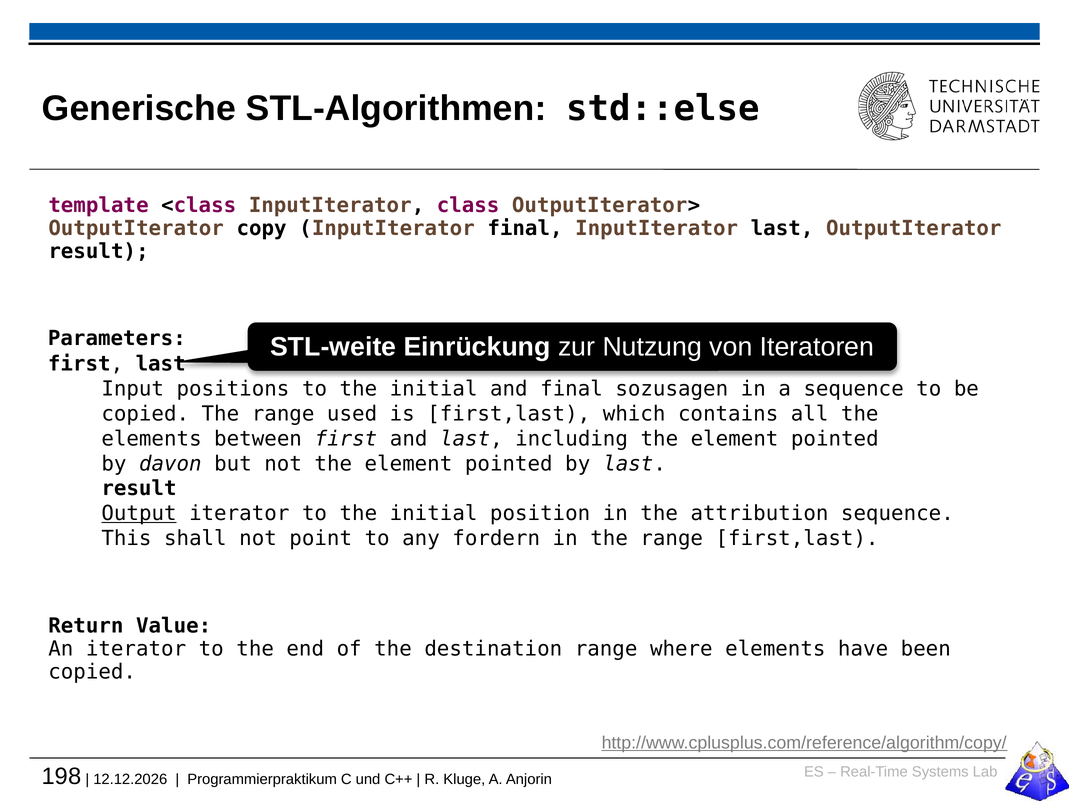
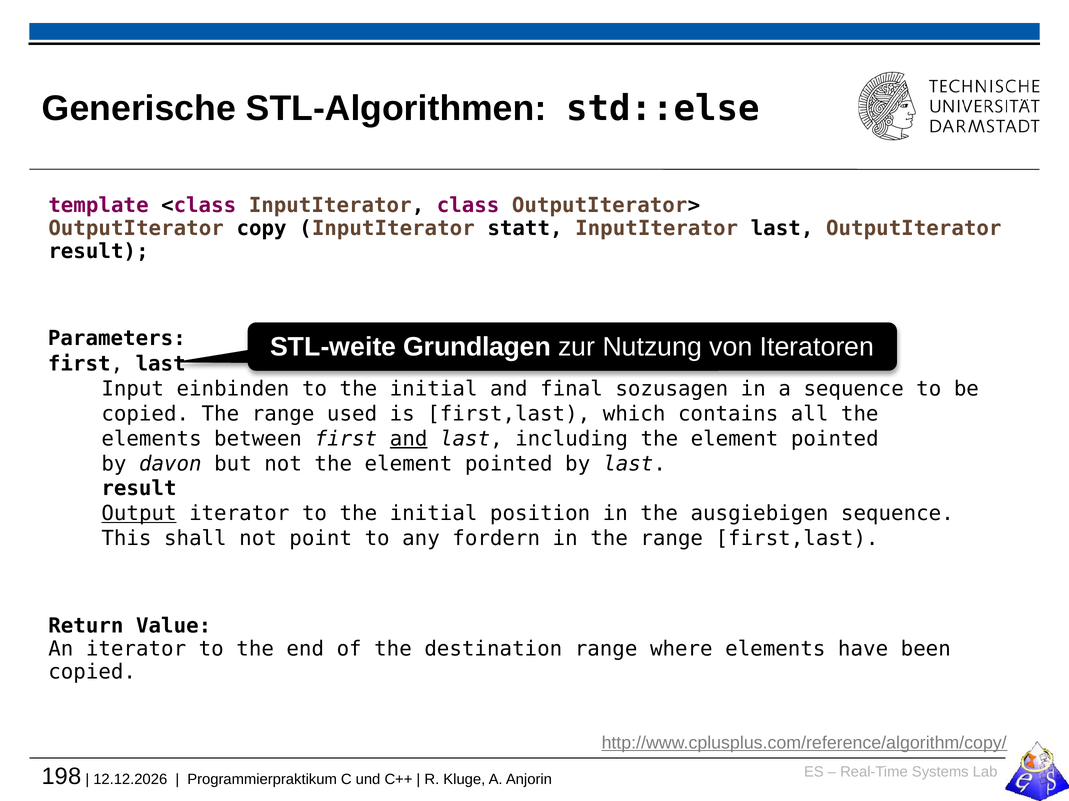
InputIterator final: final -> statt
Einrückung: Einrückung -> Grundlagen
positions: positions -> einbinden
and at (409, 439) underline: none -> present
attribution: attribution -> ausgiebigen
